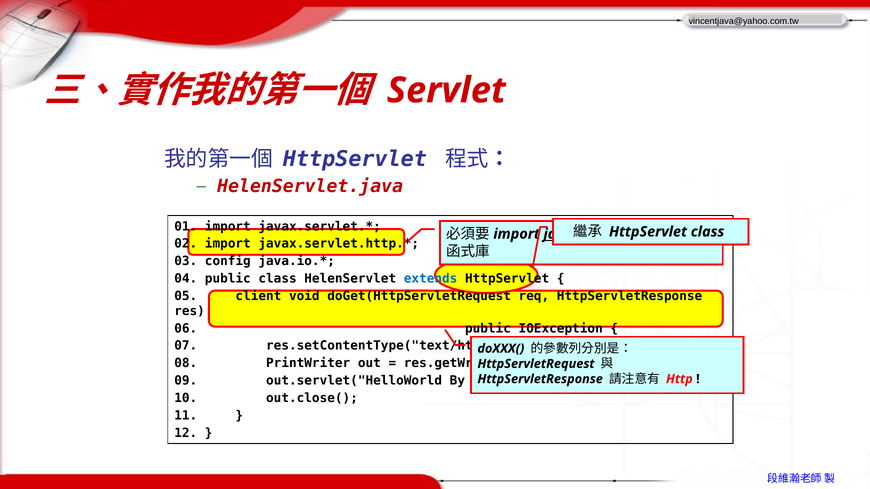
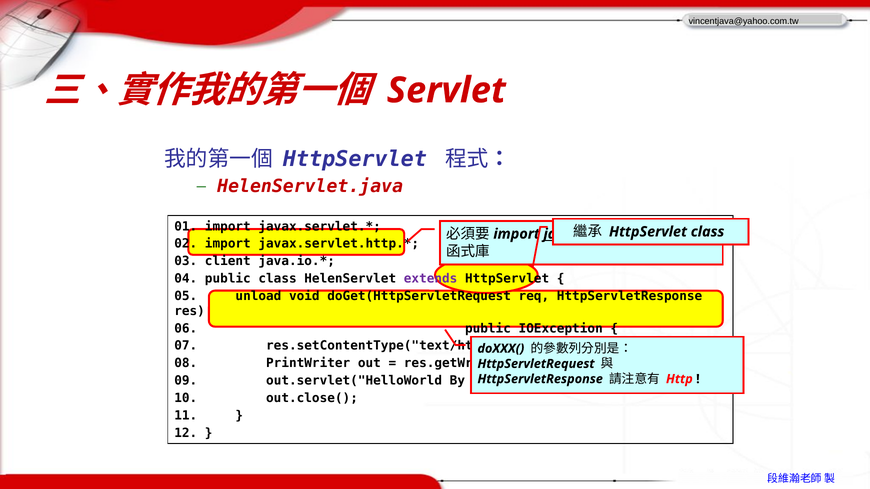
config: config -> client
extends colour: blue -> purple
client: client -> unload
